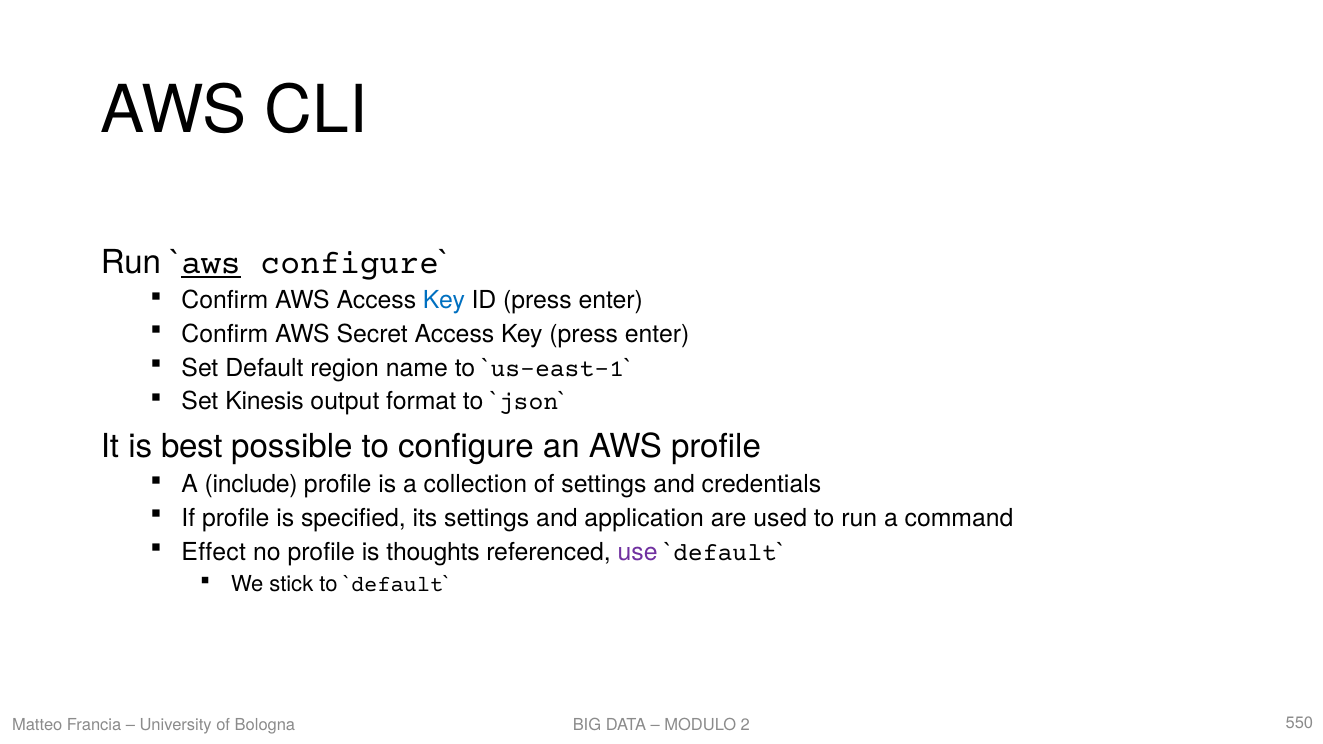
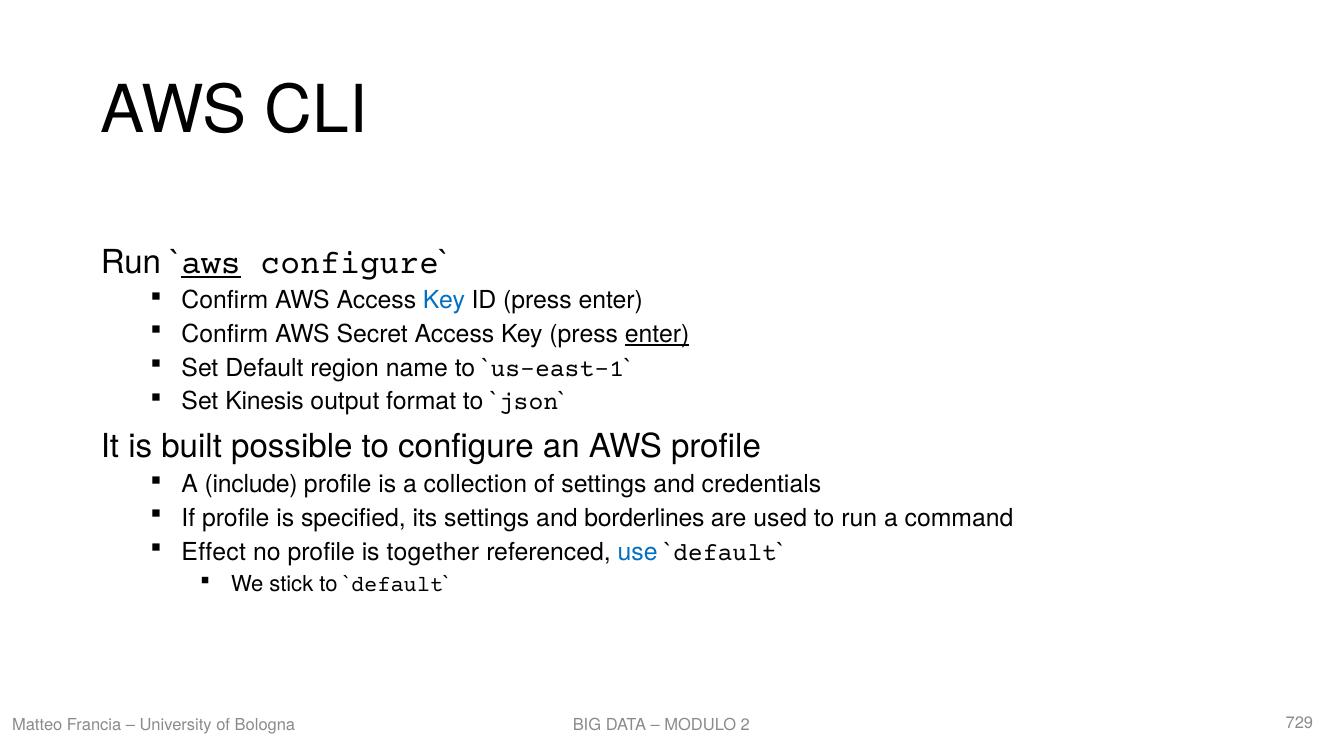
enter at (657, 334) underline: none -> present
best: best -> built
application: application -> borderlines
thoughts: thoughts -> together
use colour: purple -> blue
550: 550 -> 729
